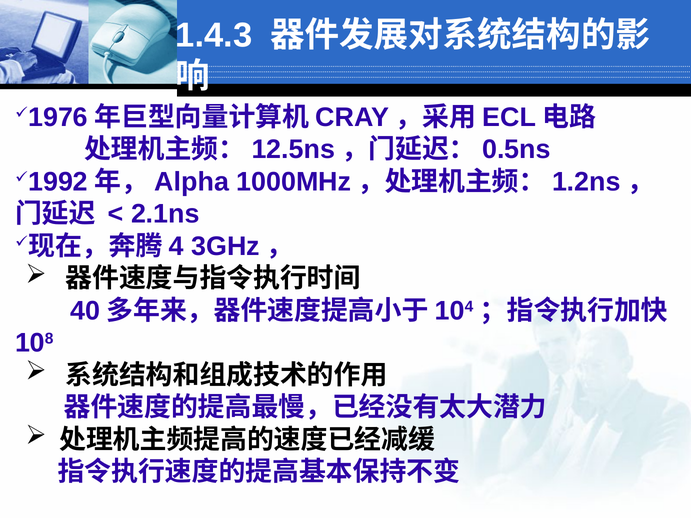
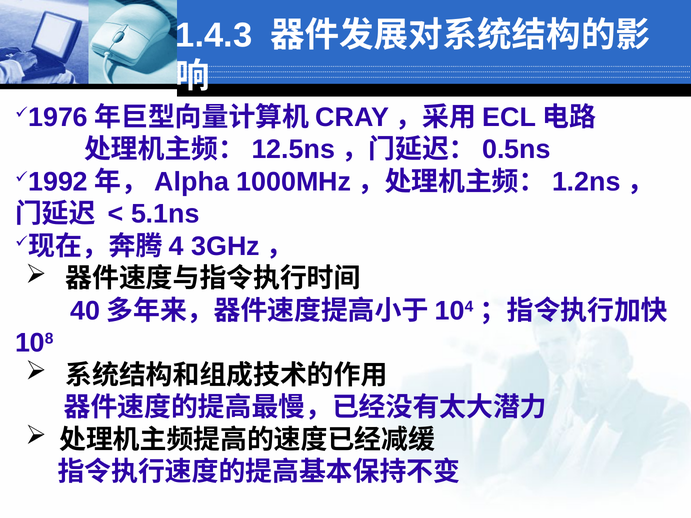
2.1ns: 2.1ns -> 5.1ns
